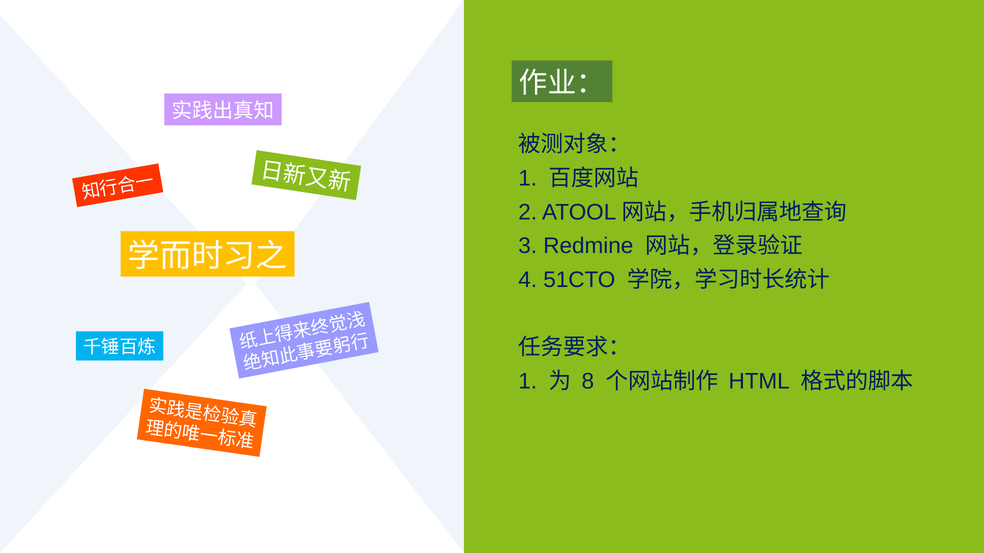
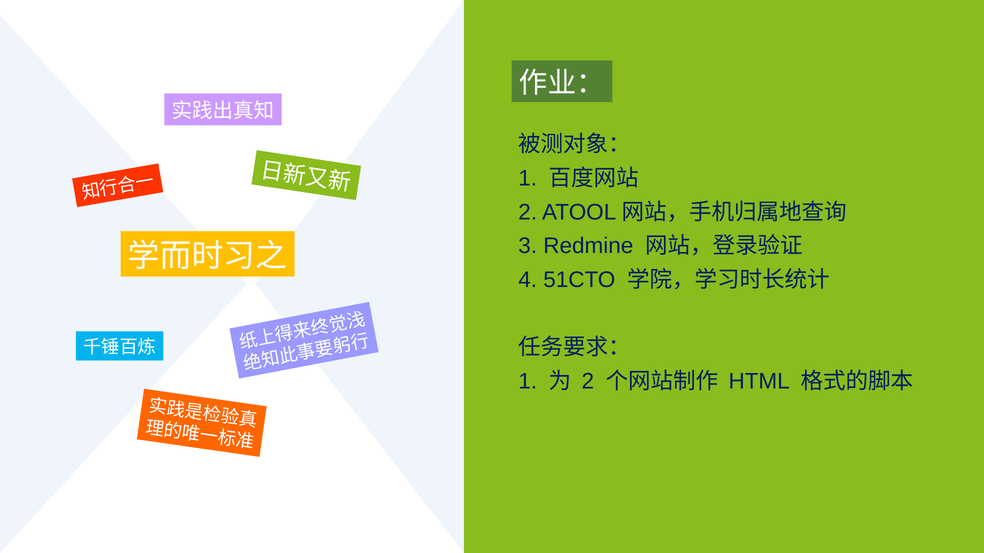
8 at (588, 382): 8 -> 2
